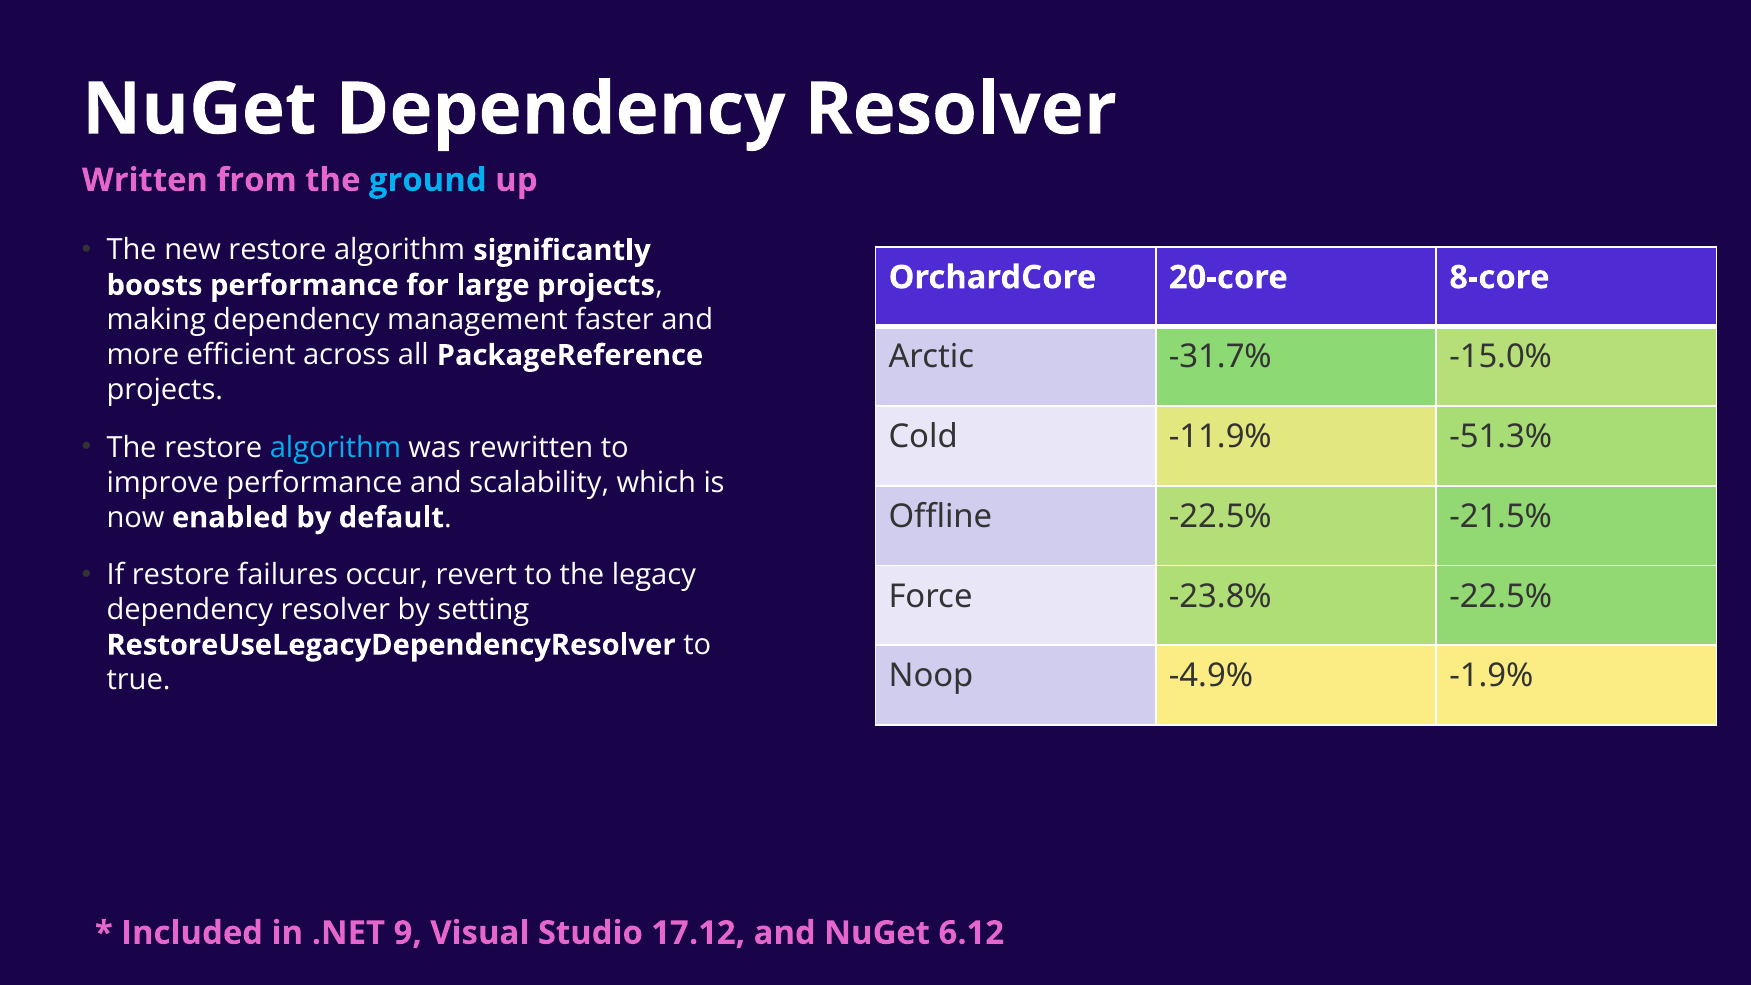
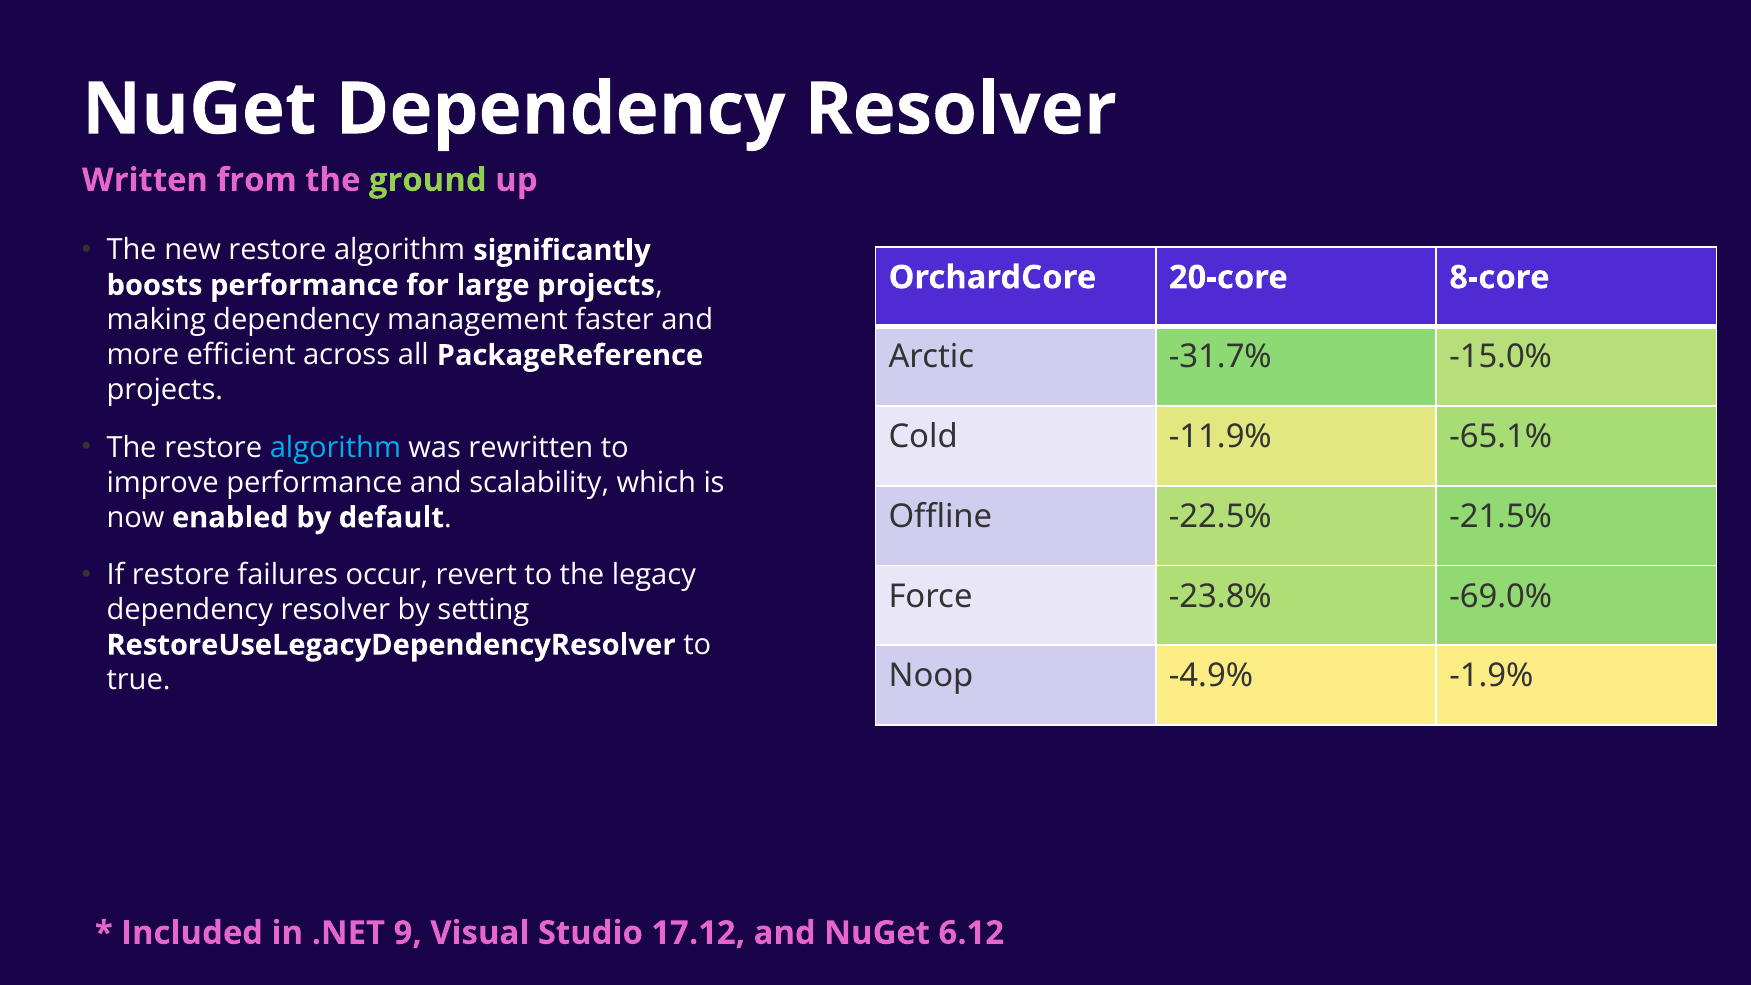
ground colour: light blue -> light green
-51.3%: -51.3% -> -65.1%
-23.8% -22.5%: -22.5% -> -69.0%
